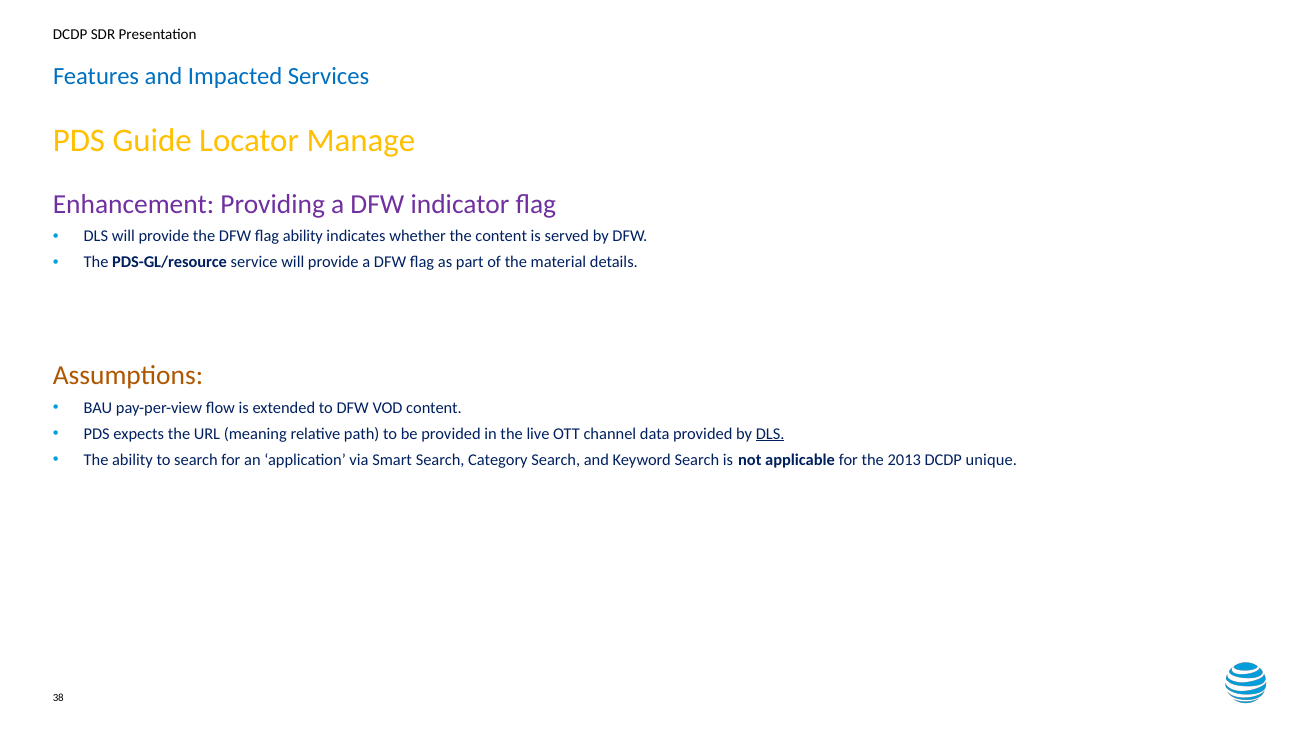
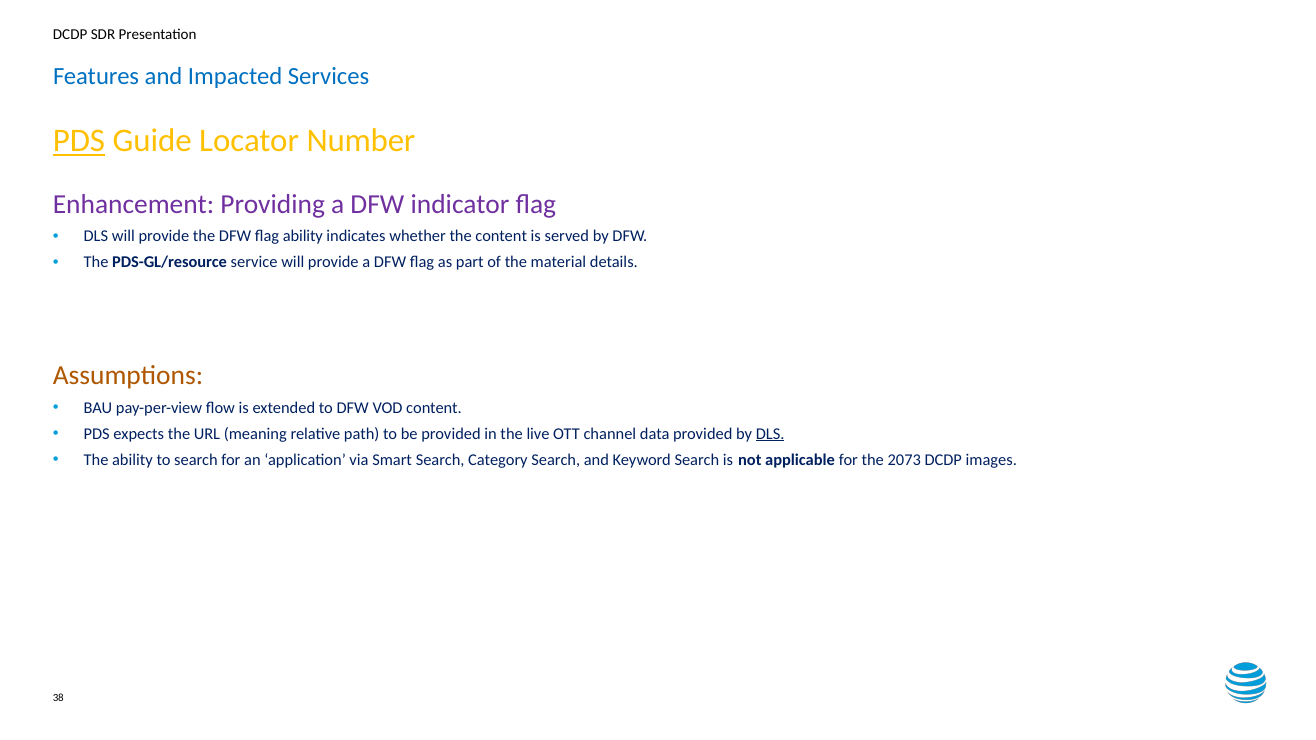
PDS at (79, 141) underline: none -> present
Manage: Manage -> Number
2013: 2013 -> 2073
unique: unique -> images
